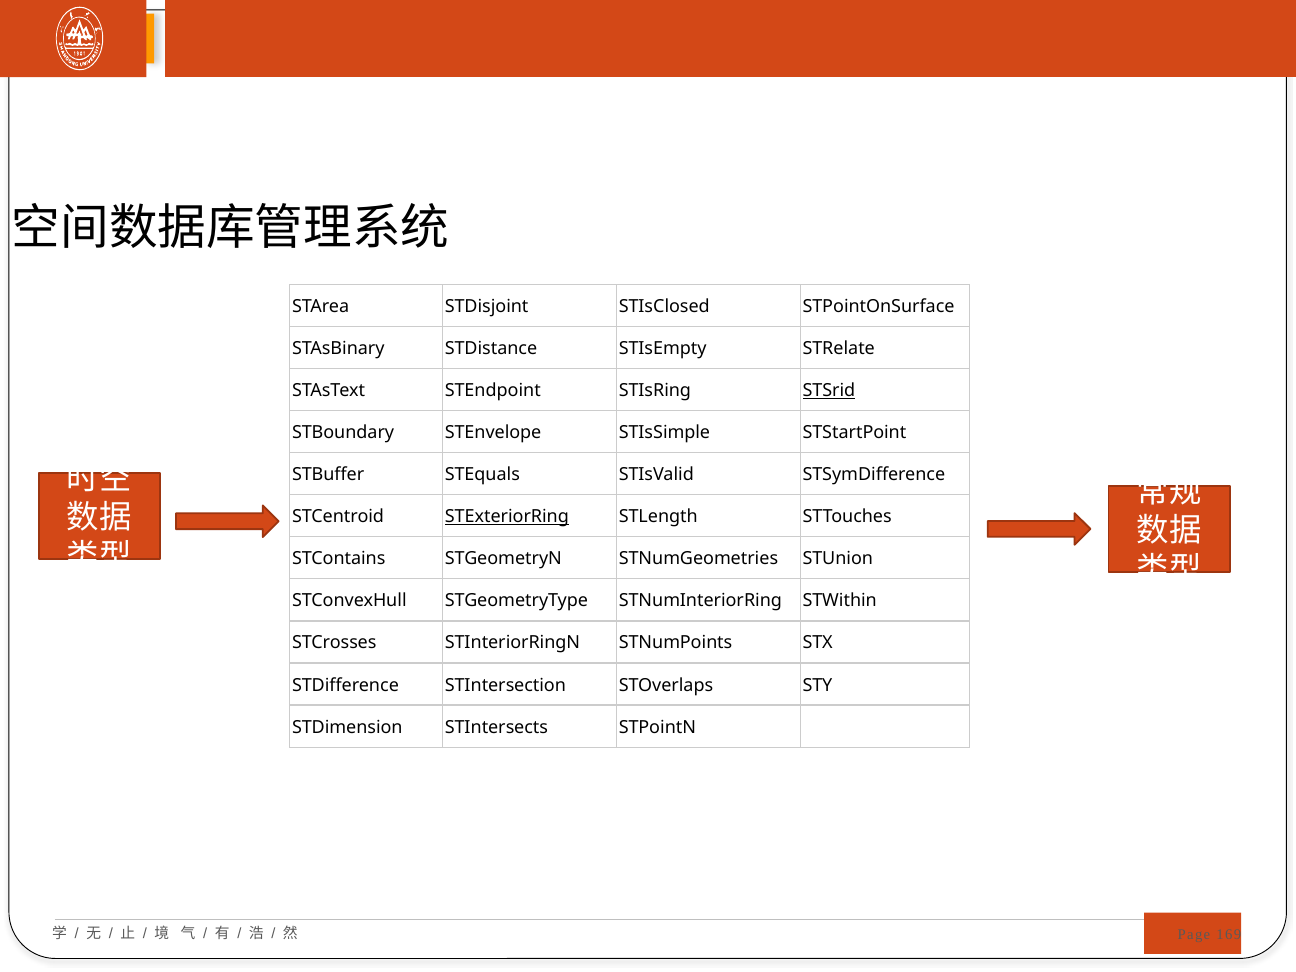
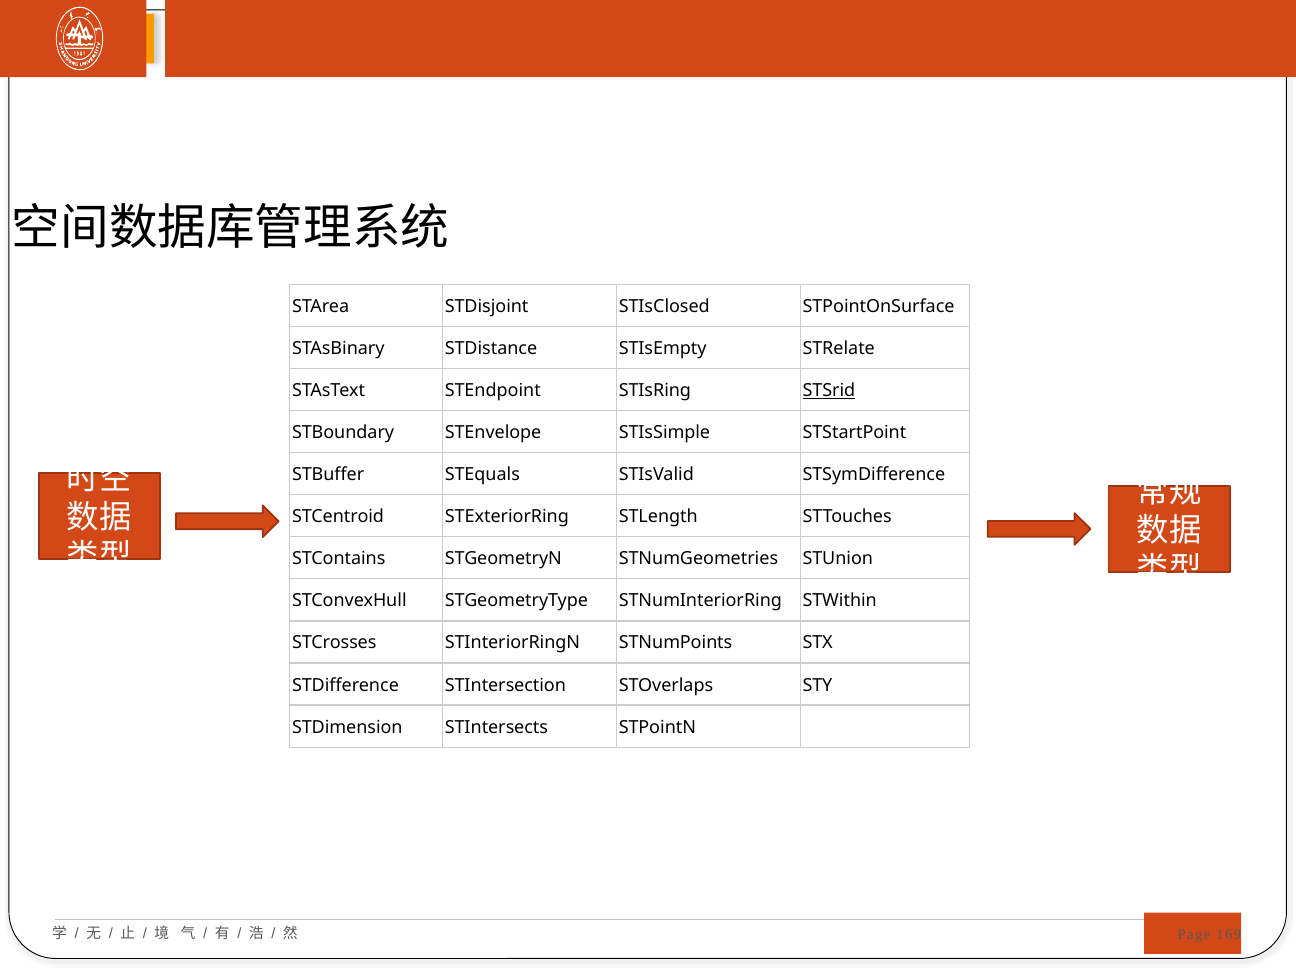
STExteriorRing underline: present -> none
